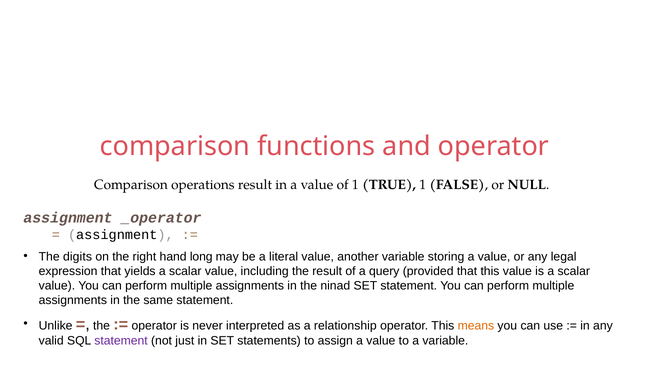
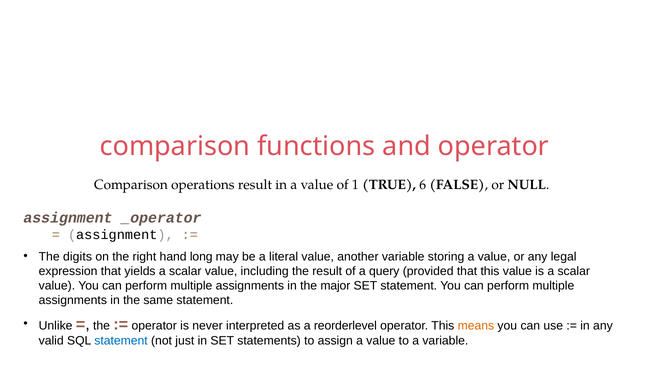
TRUE 1: 1 -> 6
ninad: ninad -> major
relationship: relationship -> reorderlevel
statement at (121, 341) colour: purple -> blue
